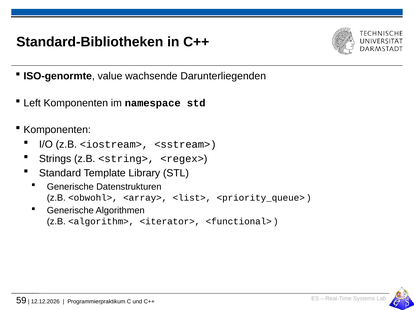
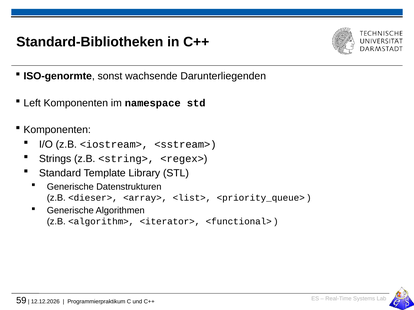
value: value -> sonst
<obwohl>: <obwohl> -> <dieser>
